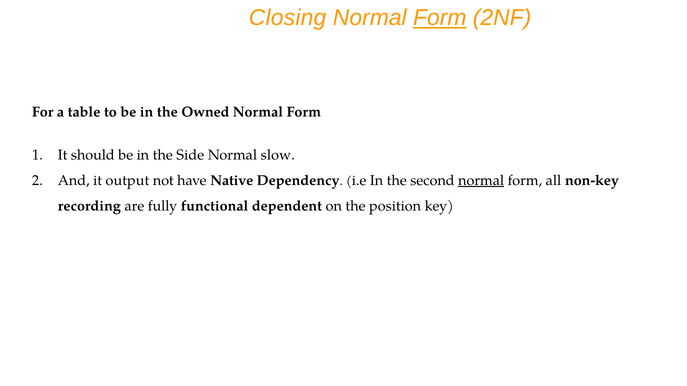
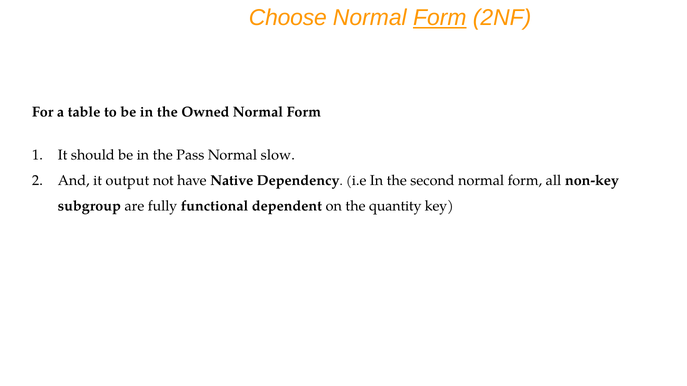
Closing: Closing -> Choose
Side: Side -> Pass
normal at (481, 181) underline: present -> none
recording: recording -> subgroup
position: position -> quantity
